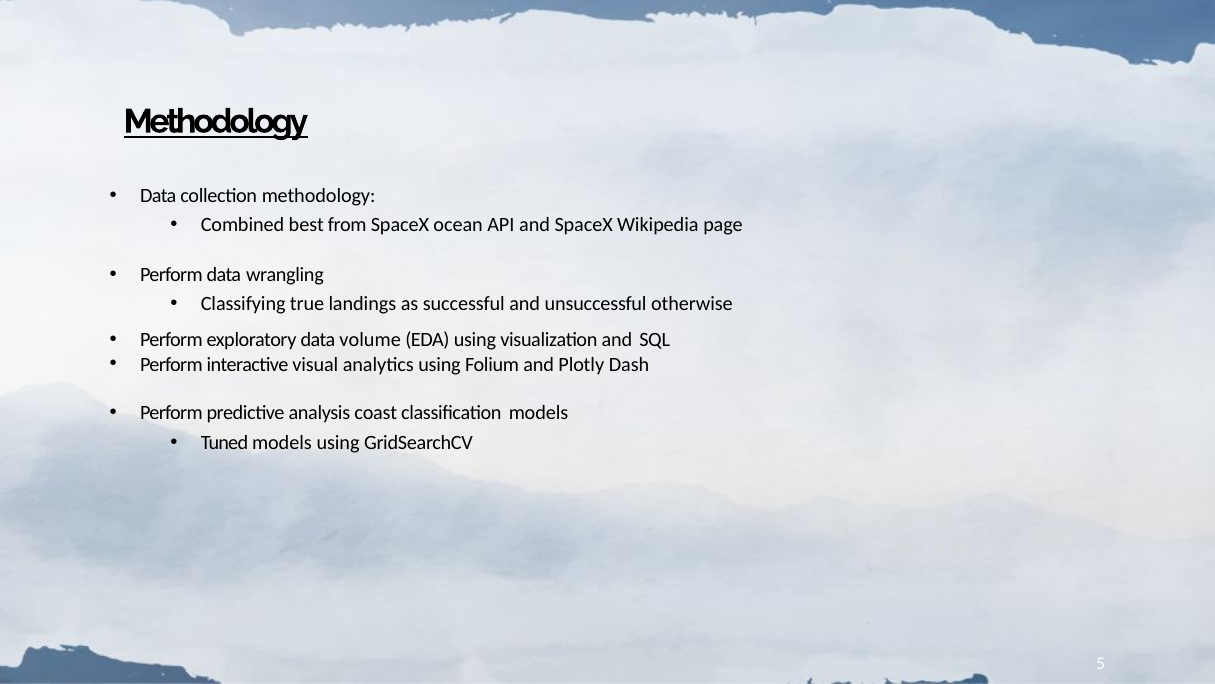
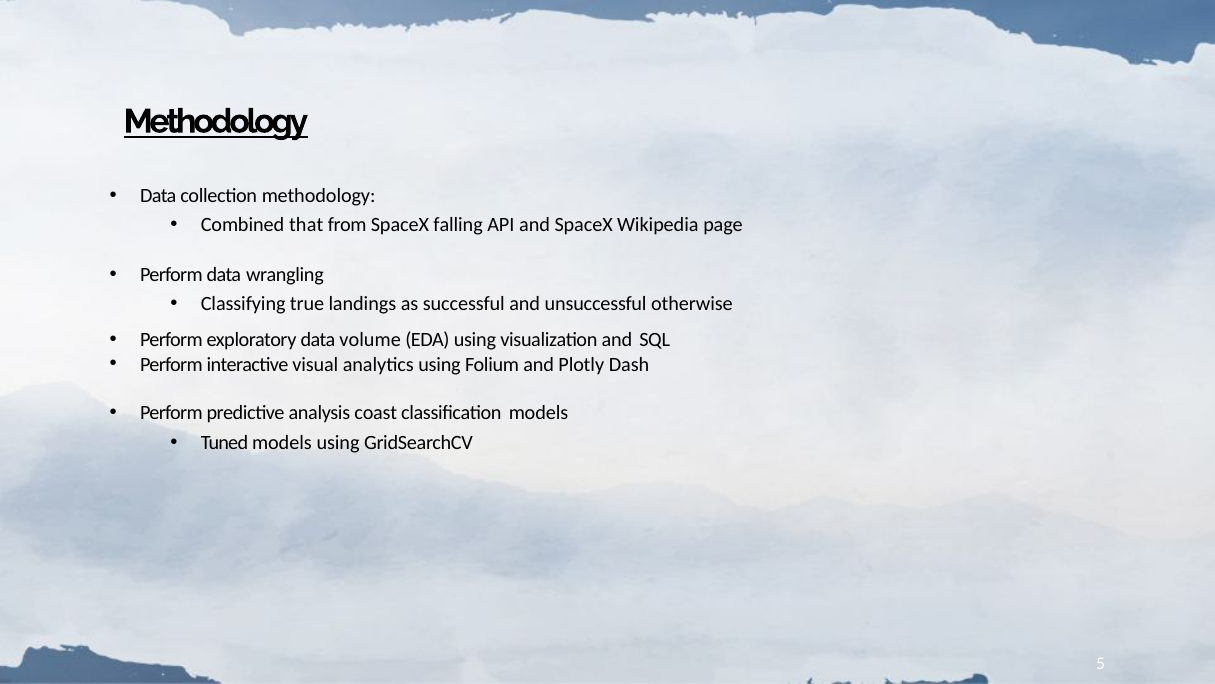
best: best -> that
ocean: ocean -> falling
